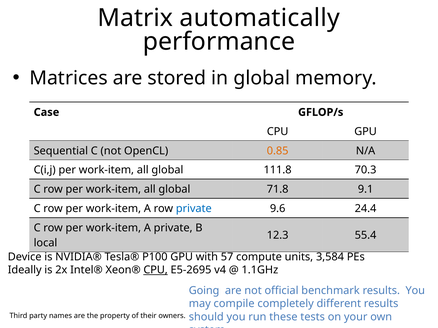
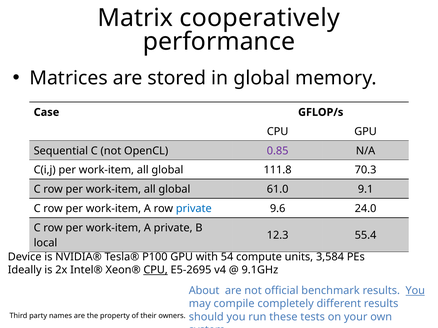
automatically: automatically -> cooperatively
0.85 colour: orange -> purple
71.8: 71.8 -> 61.0
24.4: 24.4 -> 24.0
57: 57 -> 54
1.1GHz: 1.1GHz -> 9.1GHz
Going: Going -> About
You at (415, 291) underline: none -> present
